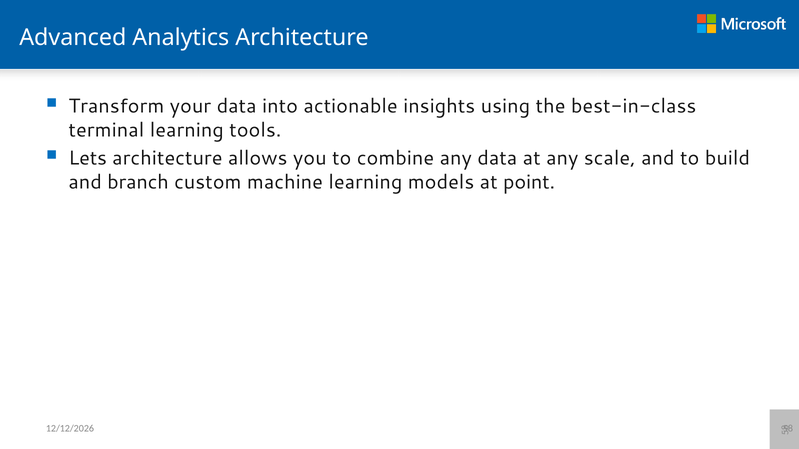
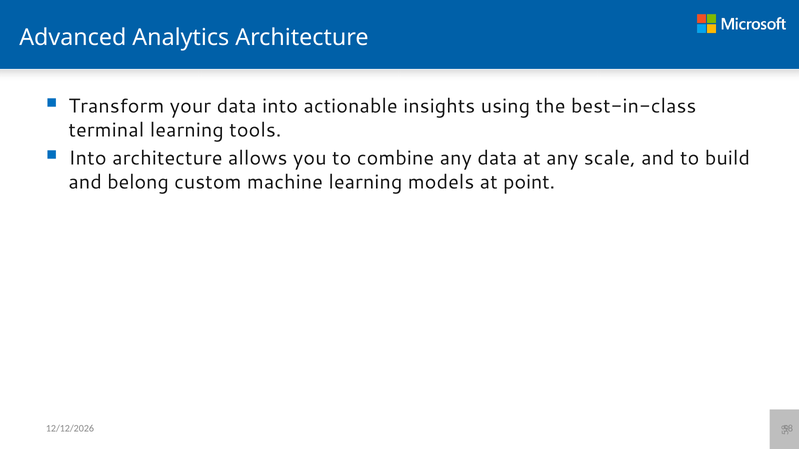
Lets at (88, 158): Lets -> Into
branch: branch -> belong
